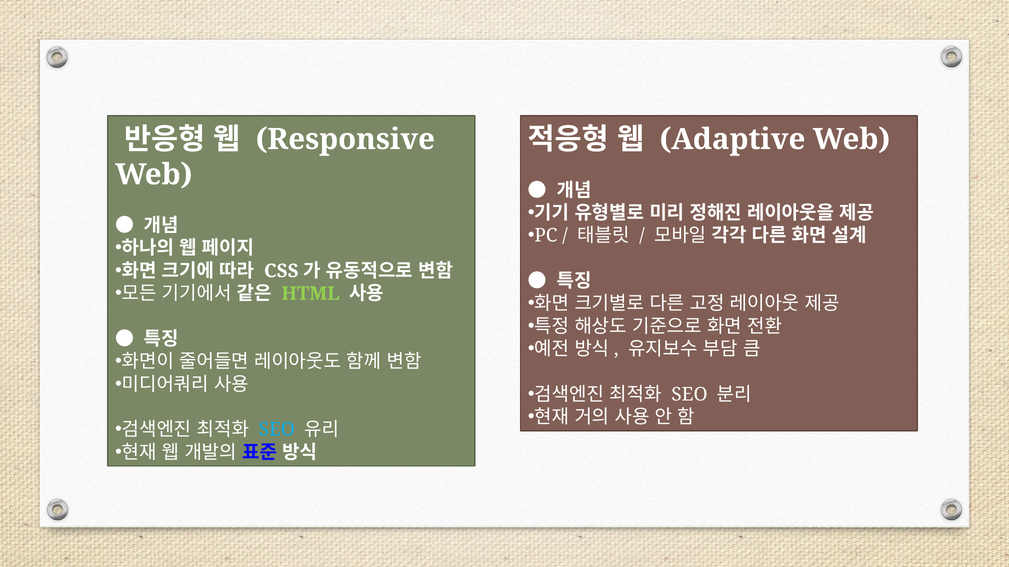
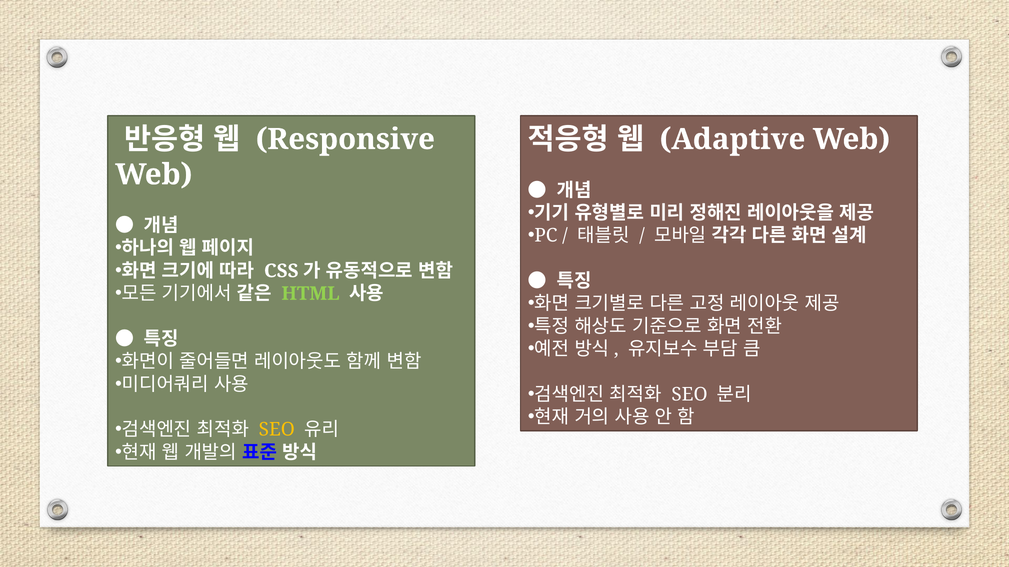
SEO at (277, 430) colour: light blue -> yellow
